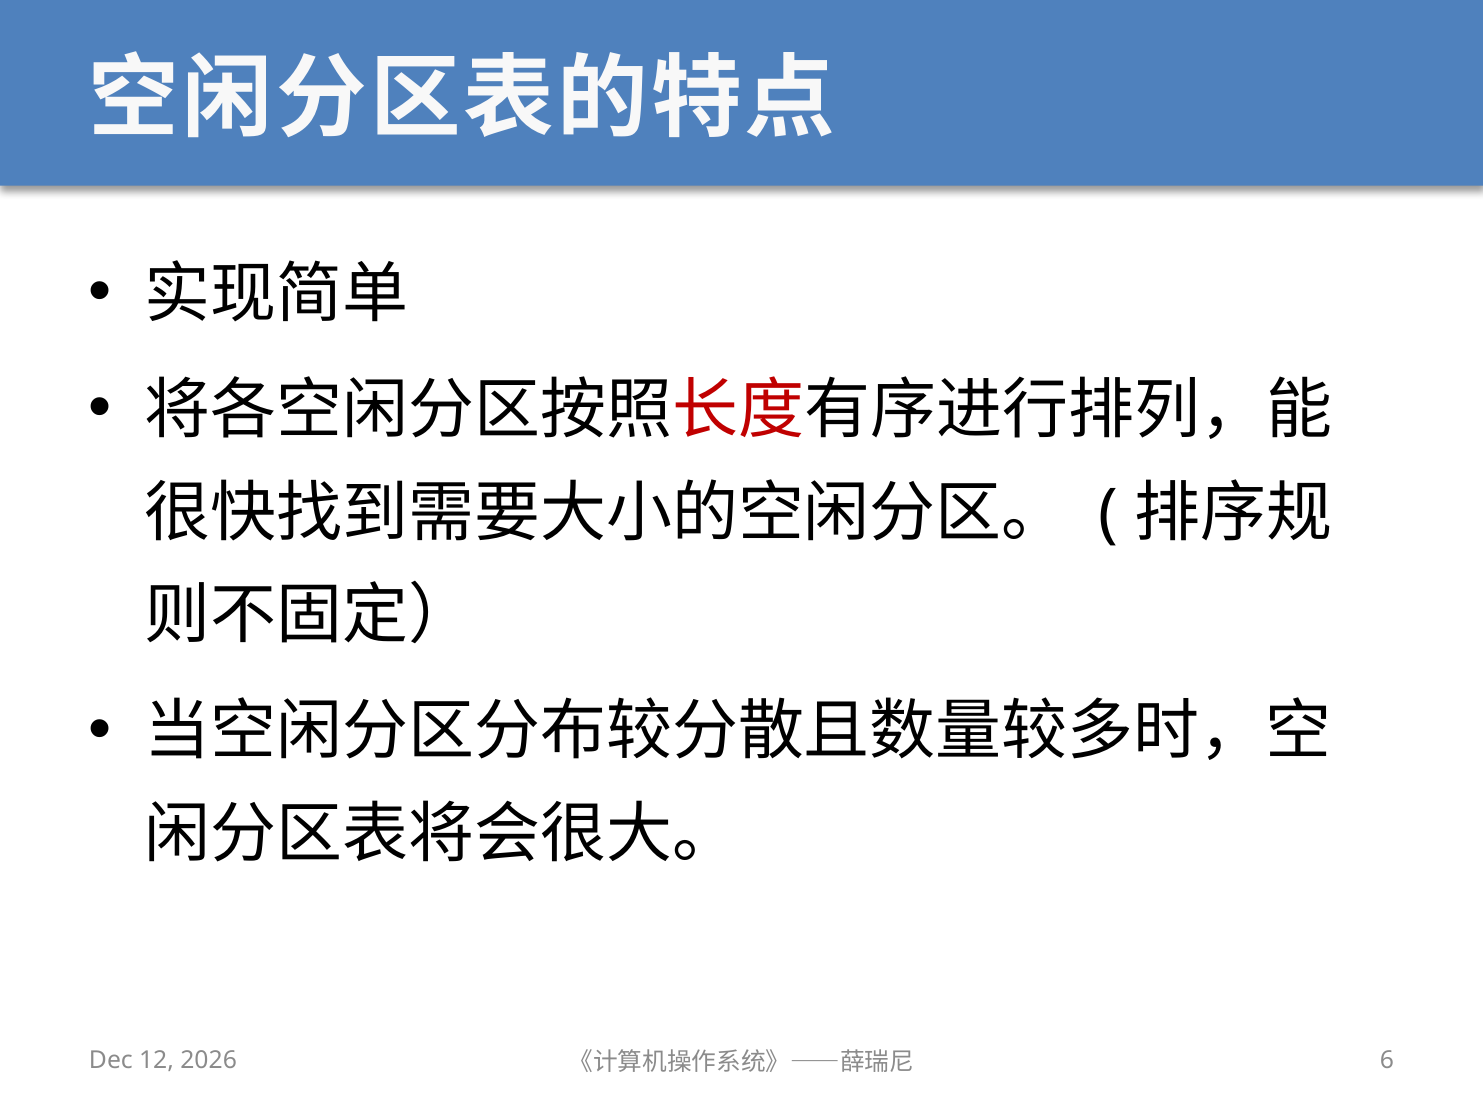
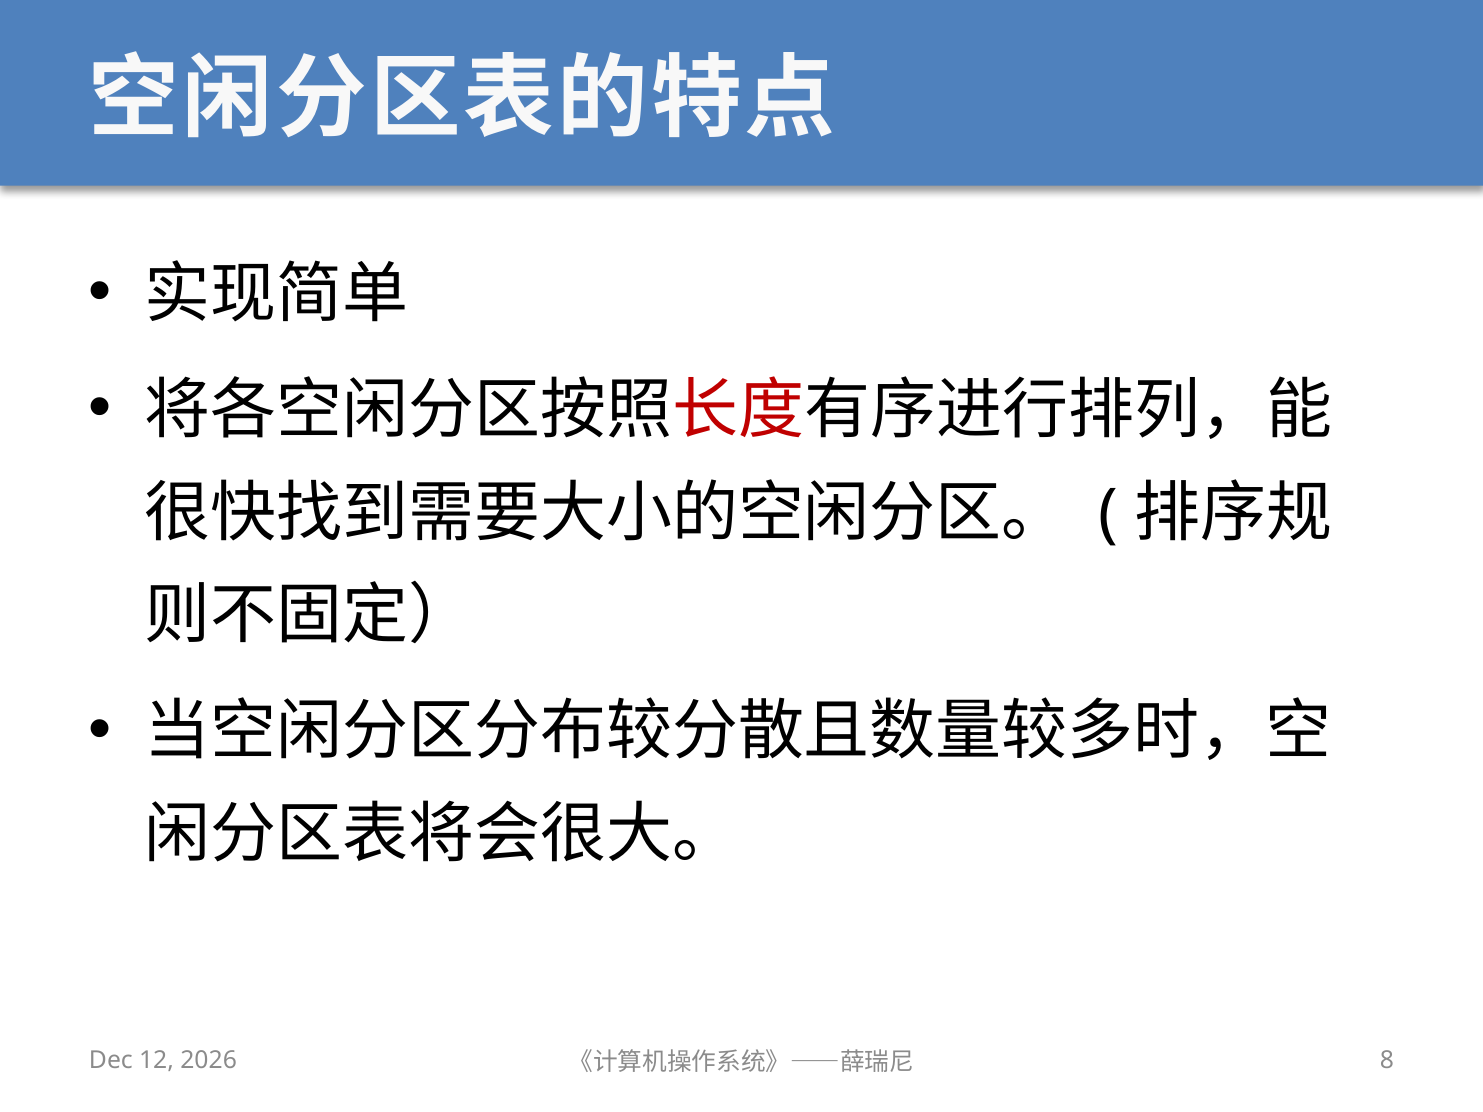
6: 6 -> 8
